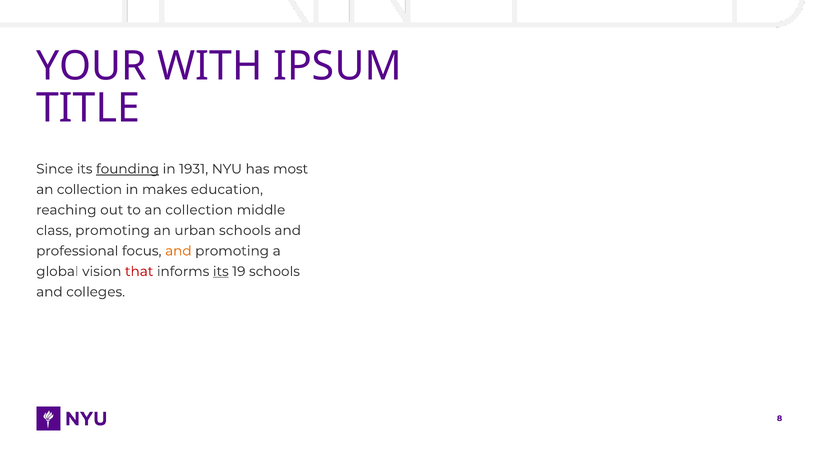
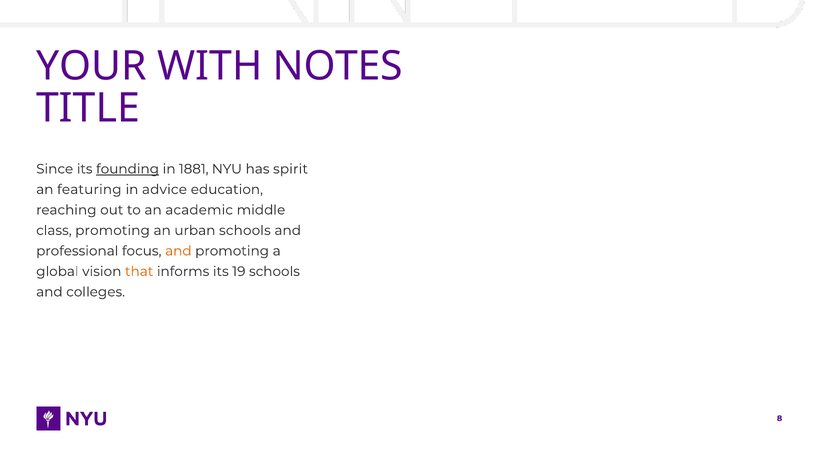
IPSUM: IPSUM -> NOTES
1931: 1931 -> 1881
most: most -> spirit
collection at (89, 190): collection -> featuring
makes: makes -> advice
to an collection: collection -> academic
that colour: red -> orange
its at (221, 272) underline: present -> none
